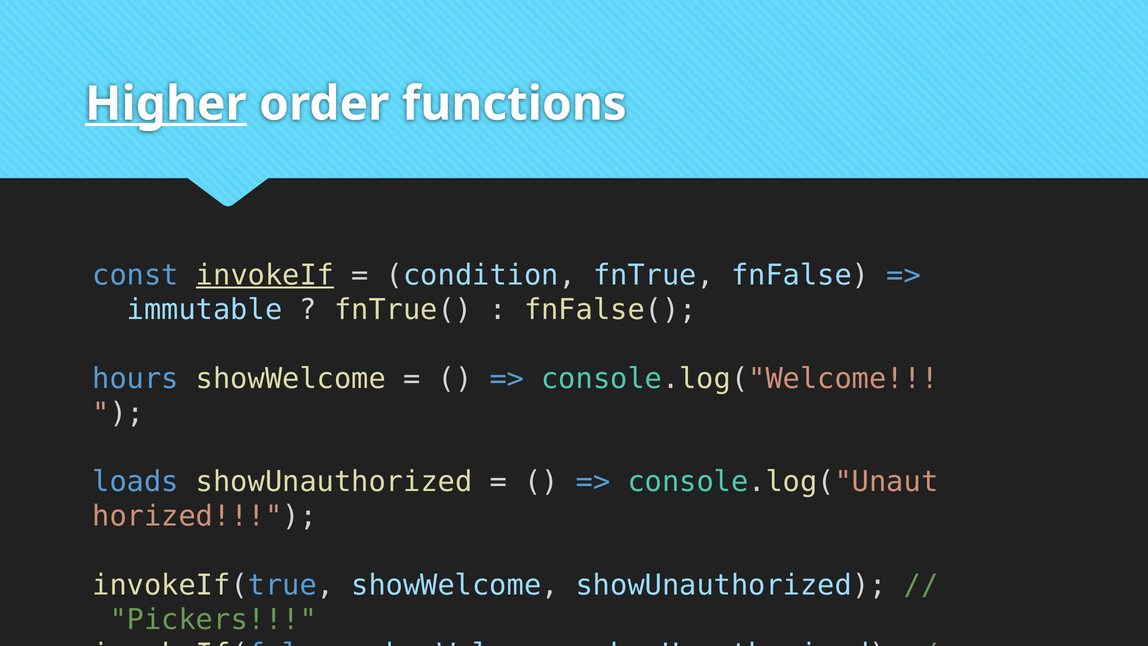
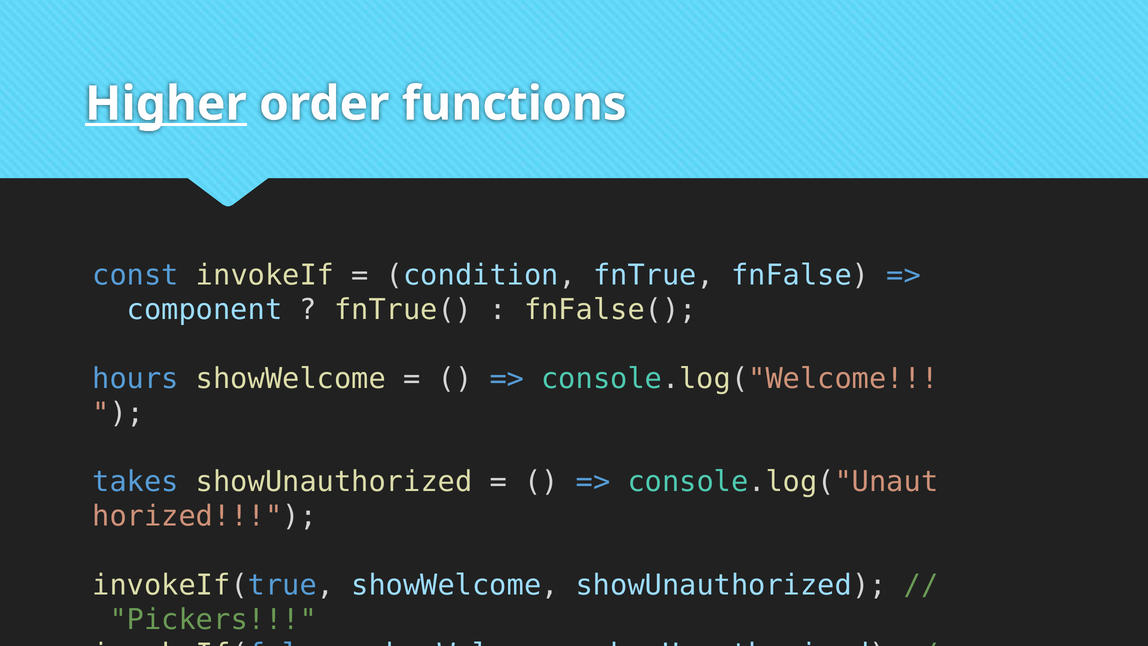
invokeIf underline: present -> none
immutable: immutable -> component
loads: loads -> takes
